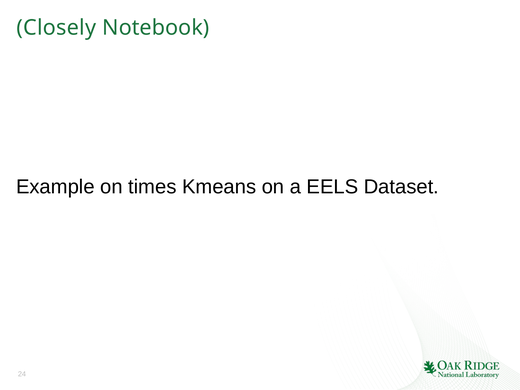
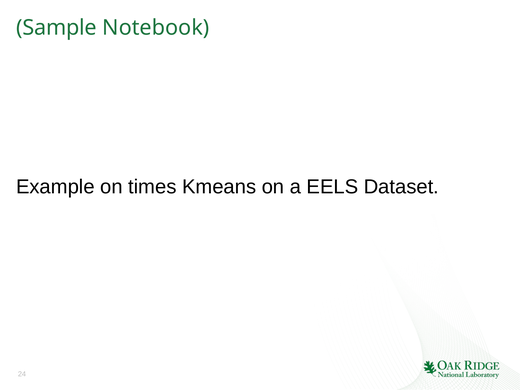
Closely: Closely -> Sample
